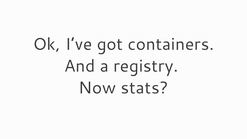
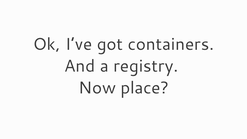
stats: stats -> place
